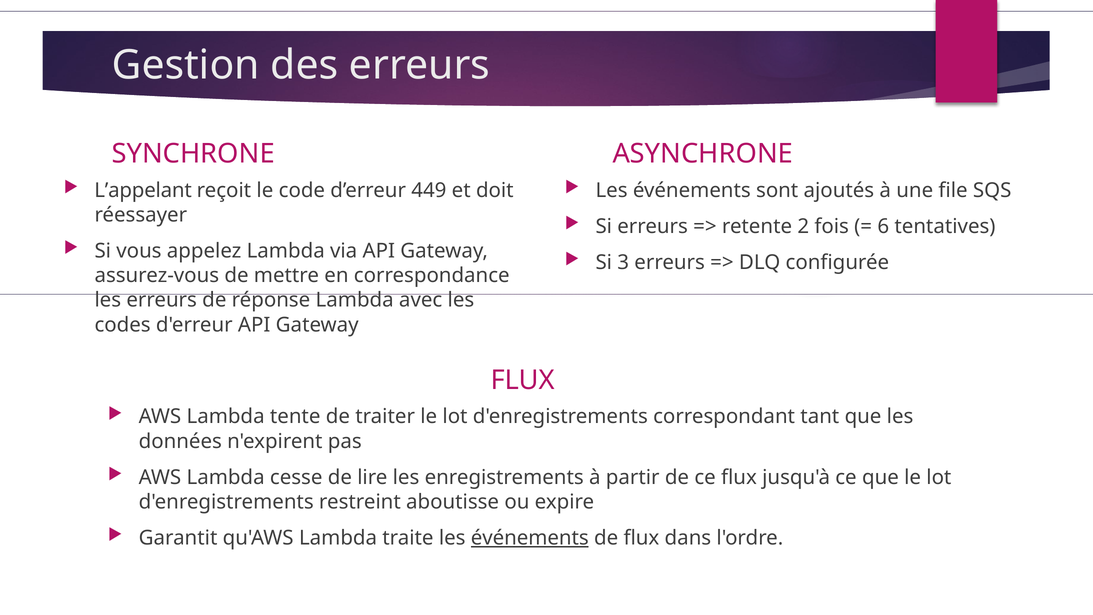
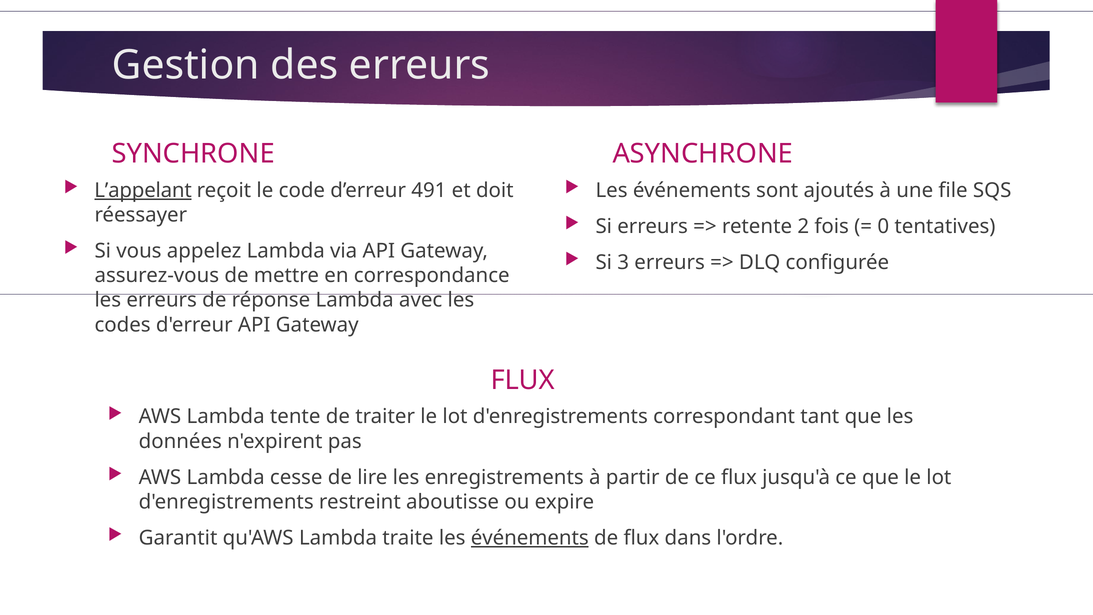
L’appelant underline: none -> present
449: 449 -> 491
6: 6 -> 0
